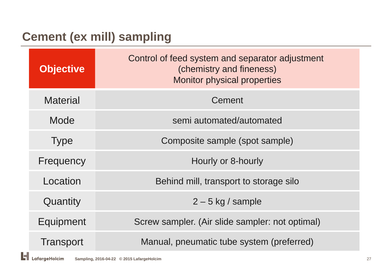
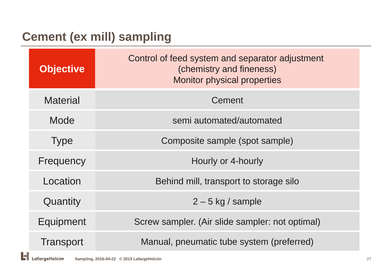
8-hourly: 8-hourly -> 4-hourly
